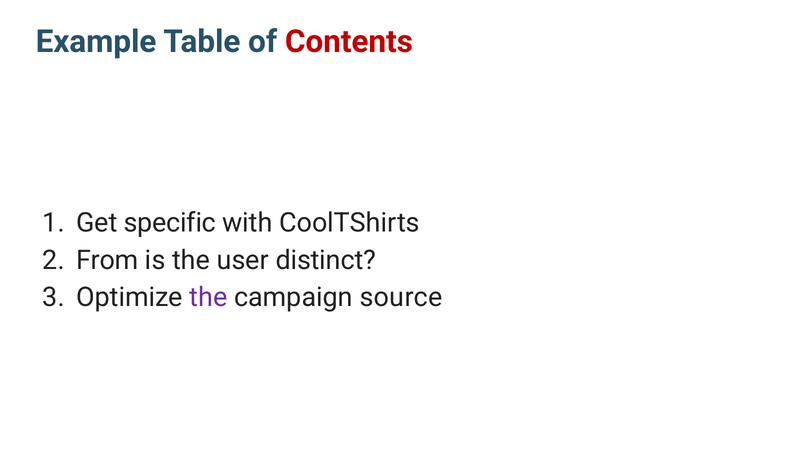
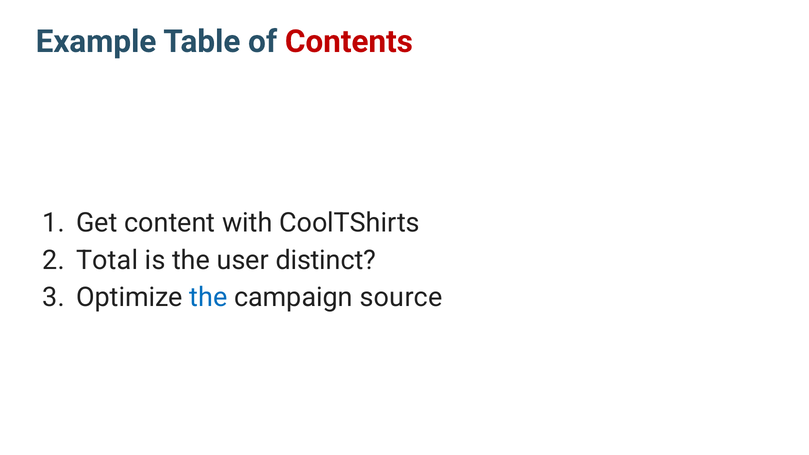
specific: specific -> content
From: From -> Total
the at (208, 297) colour: purple -> blue
